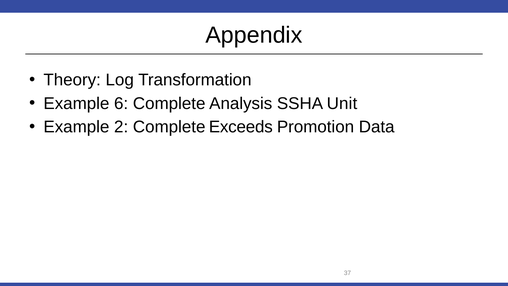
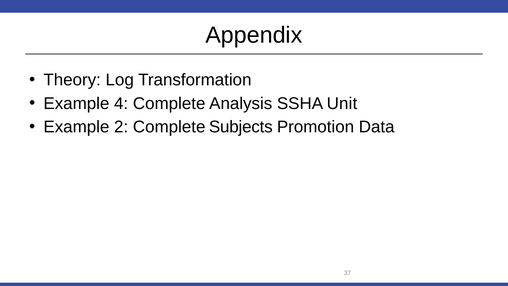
6: 6 -> 4
Exceeds: Exceeds -> Subjects
